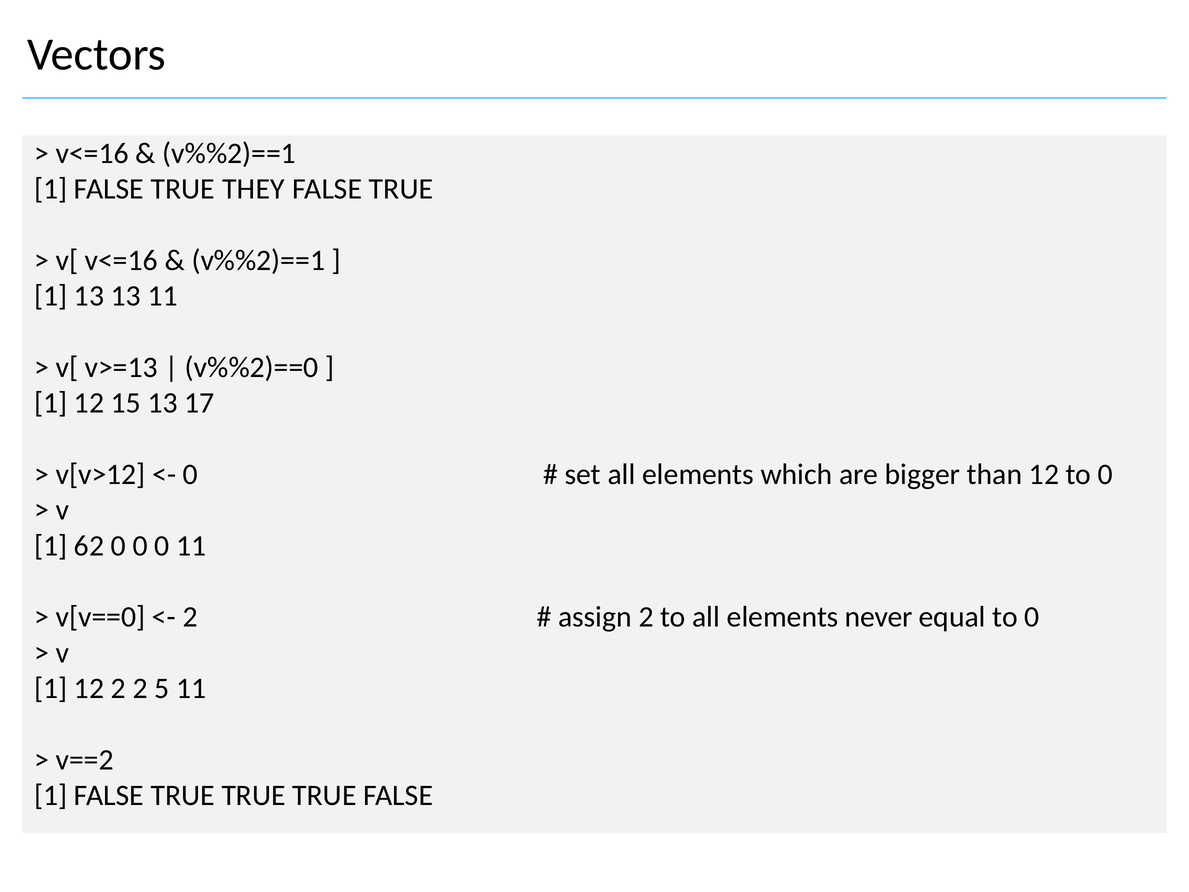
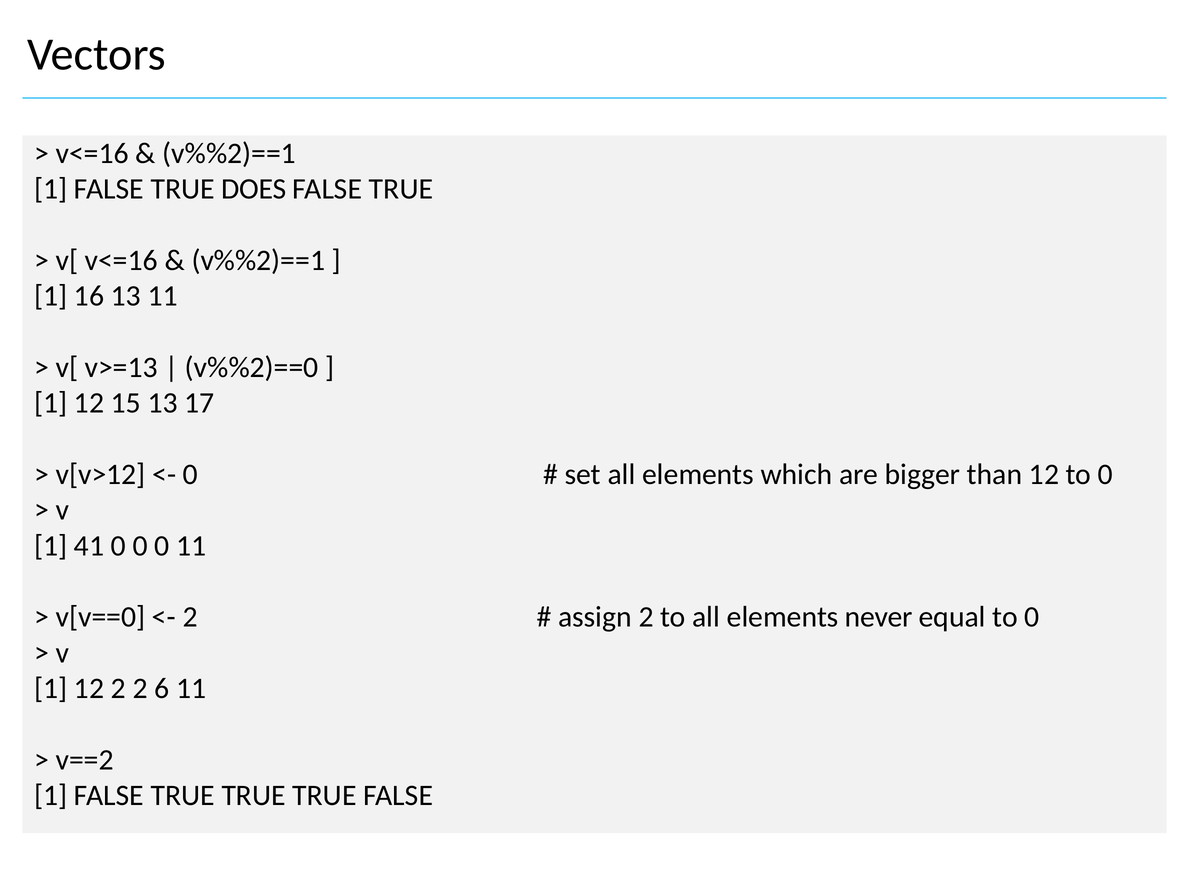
THEY: THEY -> DOES
1 13: 13 -> 16
62: 62 -> 41
5: 5 -> 6
